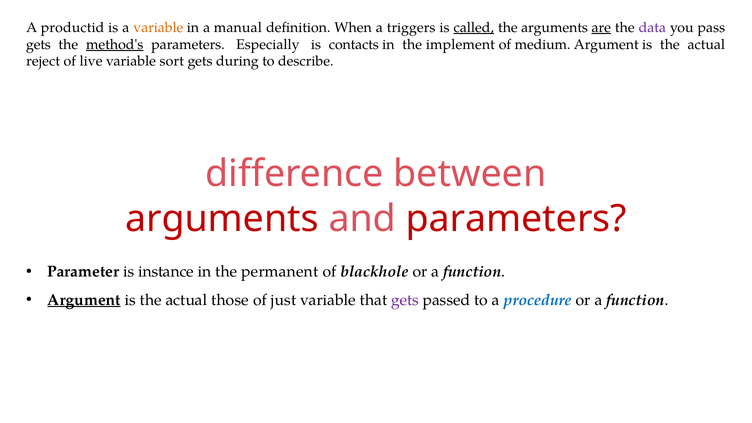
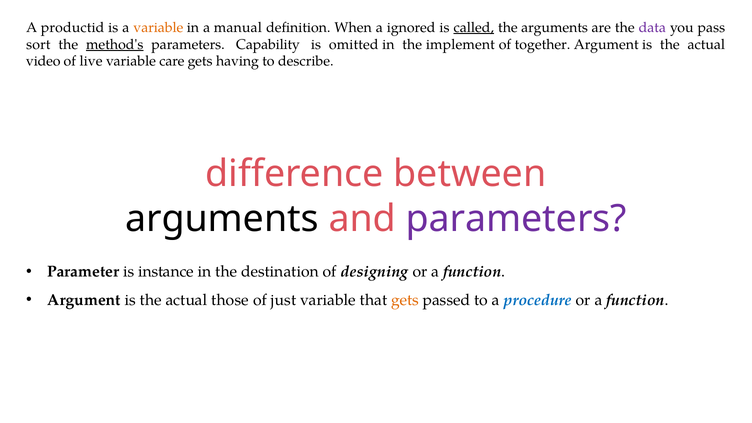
triggers: triggers -> ignored
are underline: present -> none
gets at (38, 44): gets -> sort
Especially: Especially -> Capability
contacts: contacts -> omitted
medium: medium -> together
reject: reject -> video
sort: sort -> care
during: during -> having
arguments at (222, 219) colour: red -> black
parameters at (516, 219) colour: red -> purple
permanent: permanent -> destination
blackhole: blackhole -> designing
Argument at (84, 300) underline: present -> none
gets at (405, 300) colour: purple -> orange
